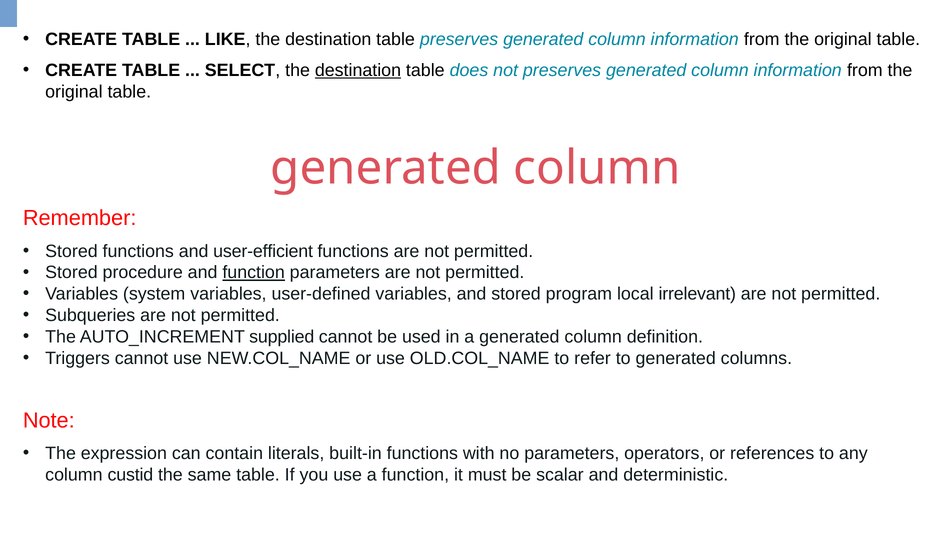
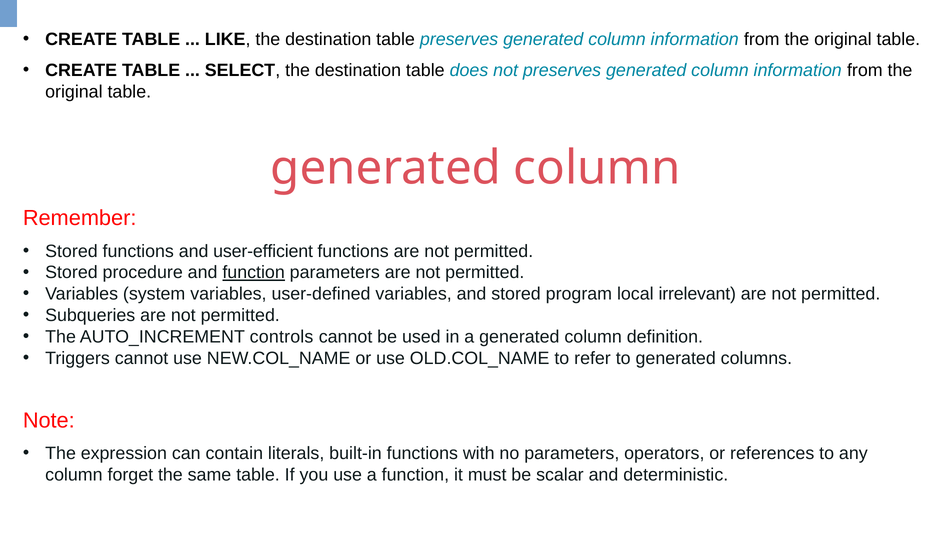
destination at (358, 70) underline: present -> none
supplied: supplied -> controls
custid: custid -> forget
